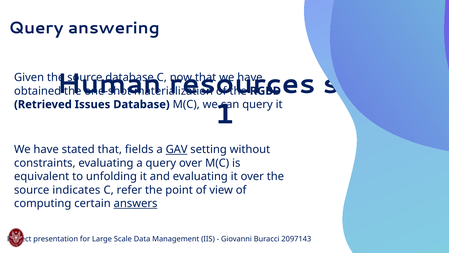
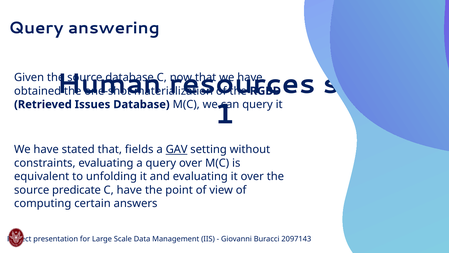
indicates: indicates -> predicate
C refer: refer -> have
answers underline: present -> none
